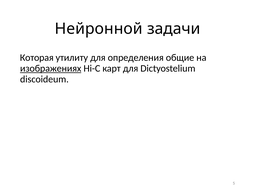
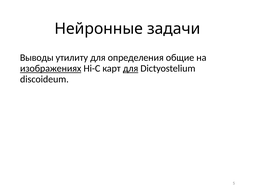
Нейронной: Нейронной -> Нейронные
Которая: Которая -> Выводы
для at (131, 68) underline: none -> present
